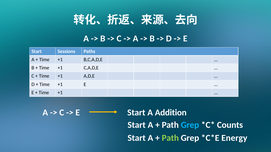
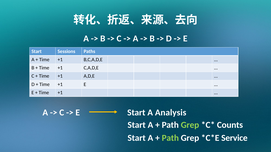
Addition: Addition -> Analysis
Grep at (190, 125) colour: light blue -> light green
Energy: Energy -> Service
